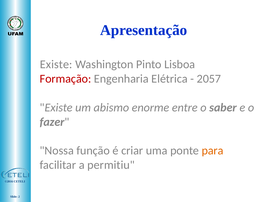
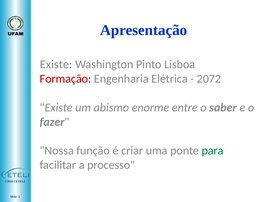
2057: 2057 -> 2072
para colour: orange -> green
permitiu: permitiu -> processo
